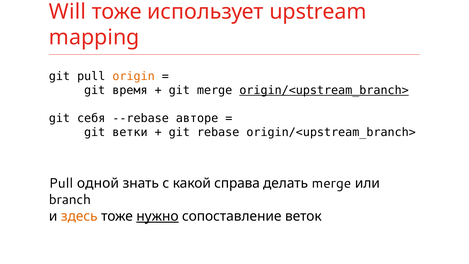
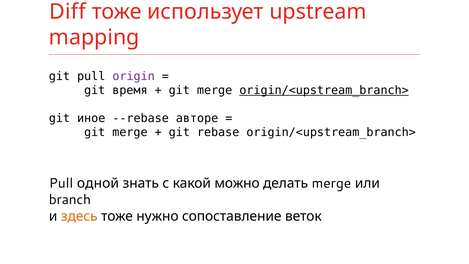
Will: Will -> Diff
origin colour: orange -> purple
себя: себя -> иное
ветки at (130, 132): ветки -> merge
справа: справа -> можно
нужно underline: present -> none
